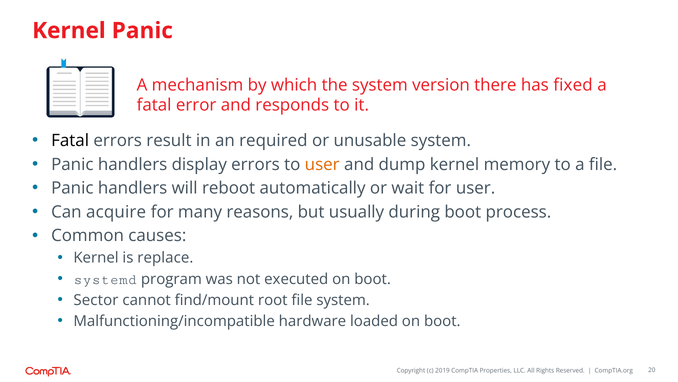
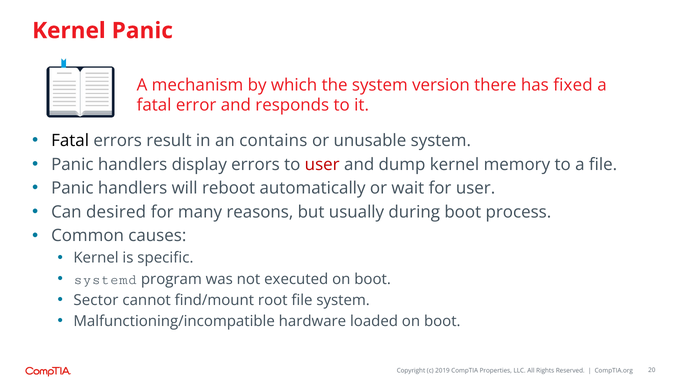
required: required -> contains
user at (322, 164) colour: orange -> red
acquire: acquire -> desired
replace: replace -> specific
